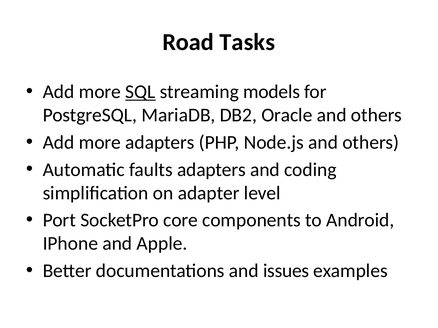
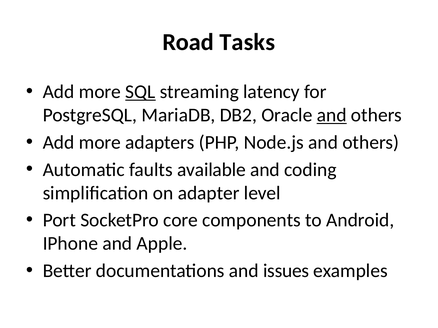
models: models -> latency
and at (332, 115) underline: none -> present
faults adapters: adapters -> available
